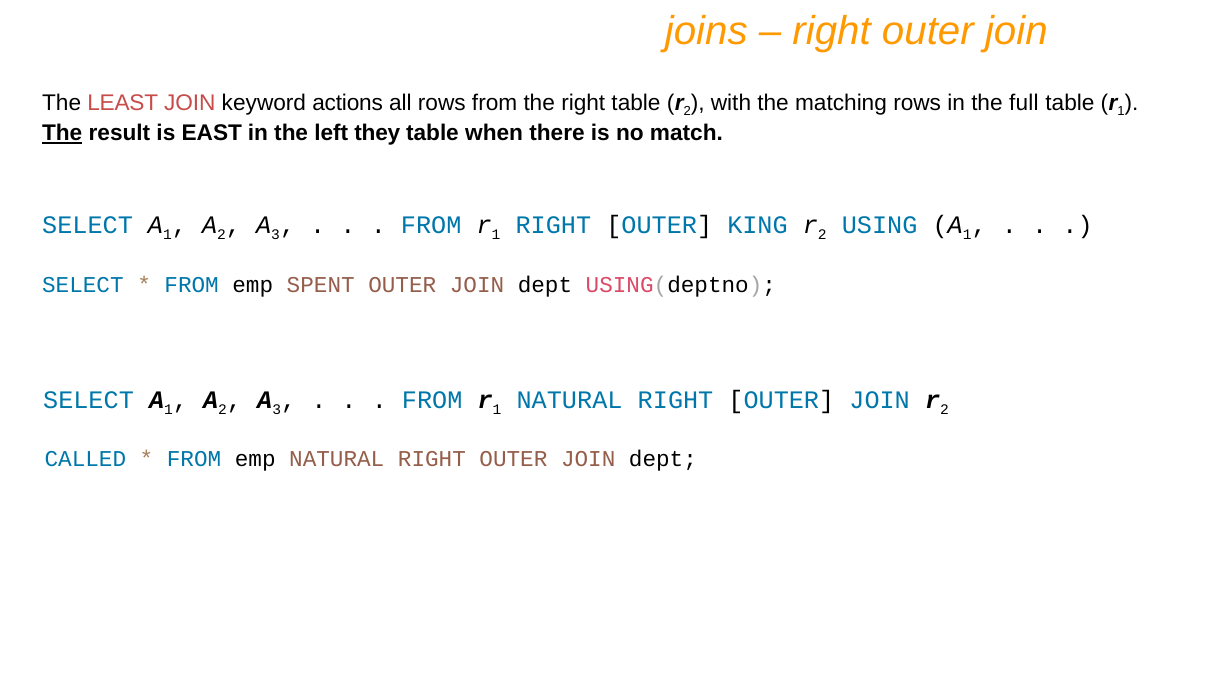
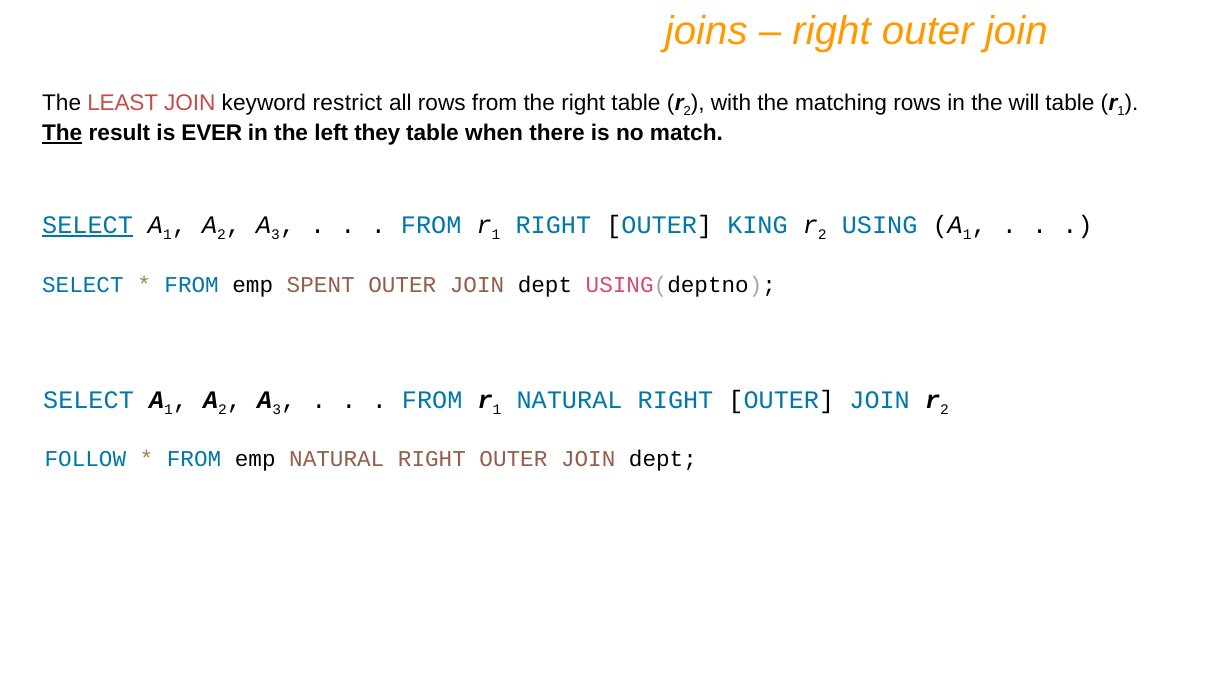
actions: actions -> restrict
full: full -> will
EAST: EAST -> EVER
SELECT at (88, 225) underline: none -> present
CALLED: CALLED -> FOLLOW
